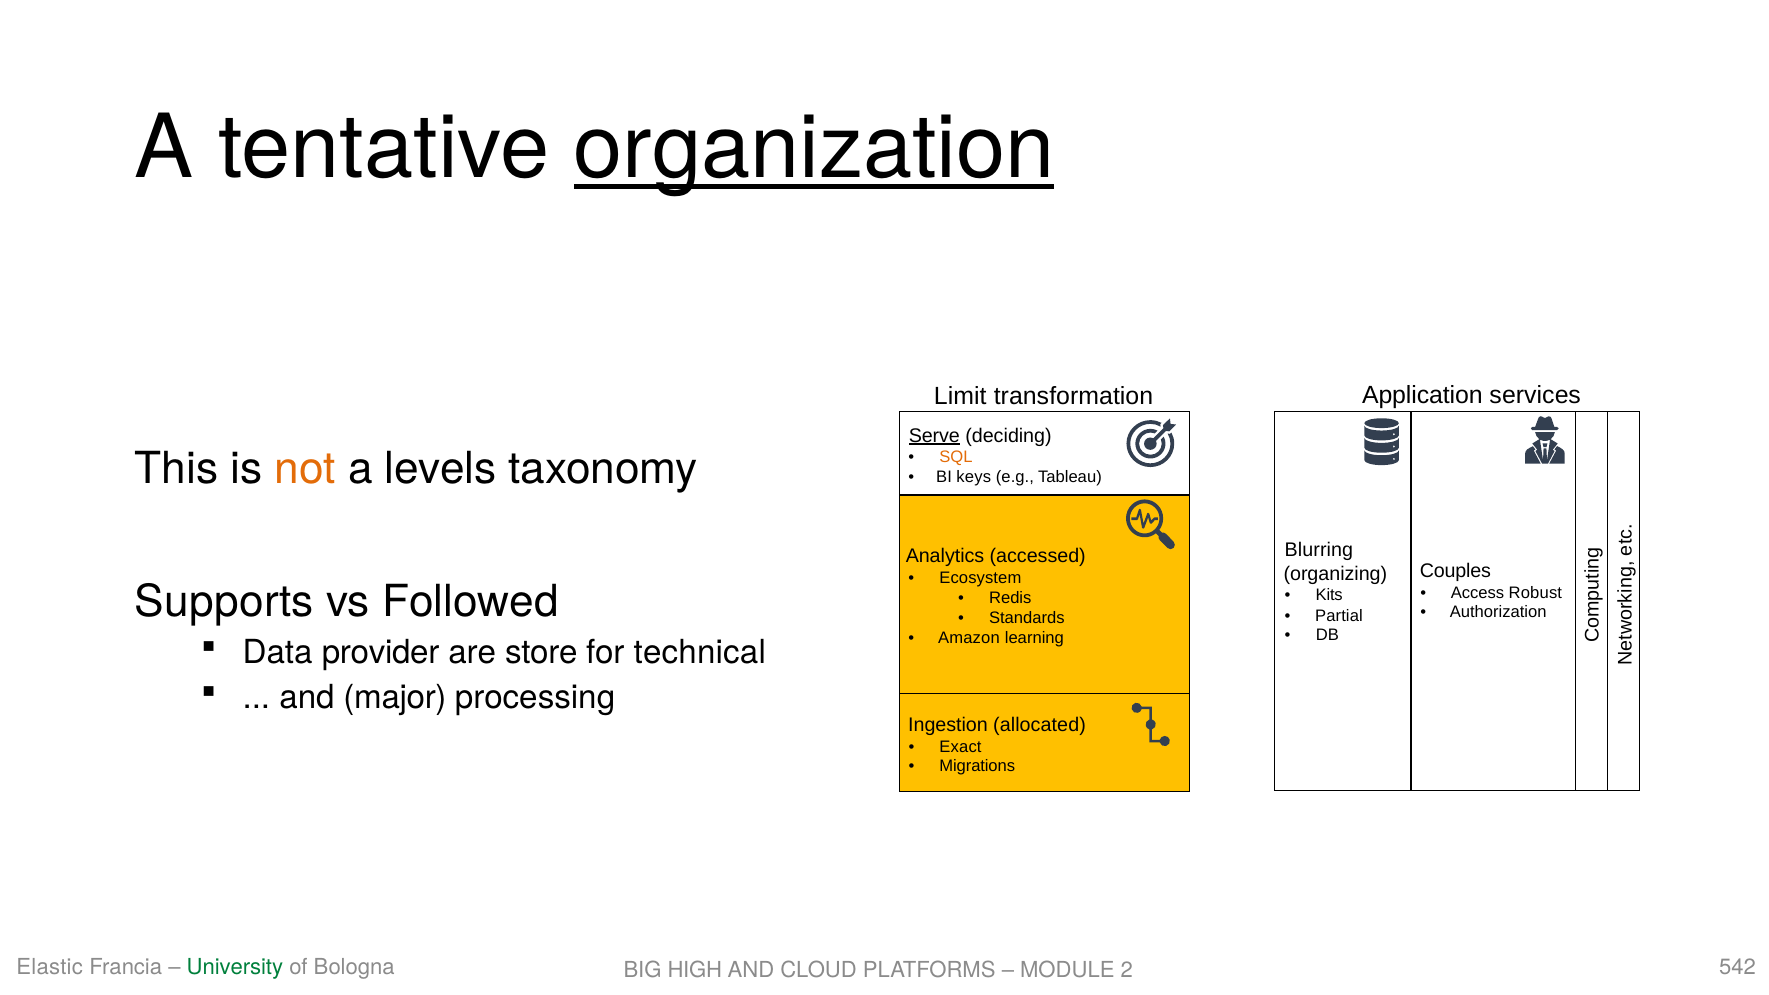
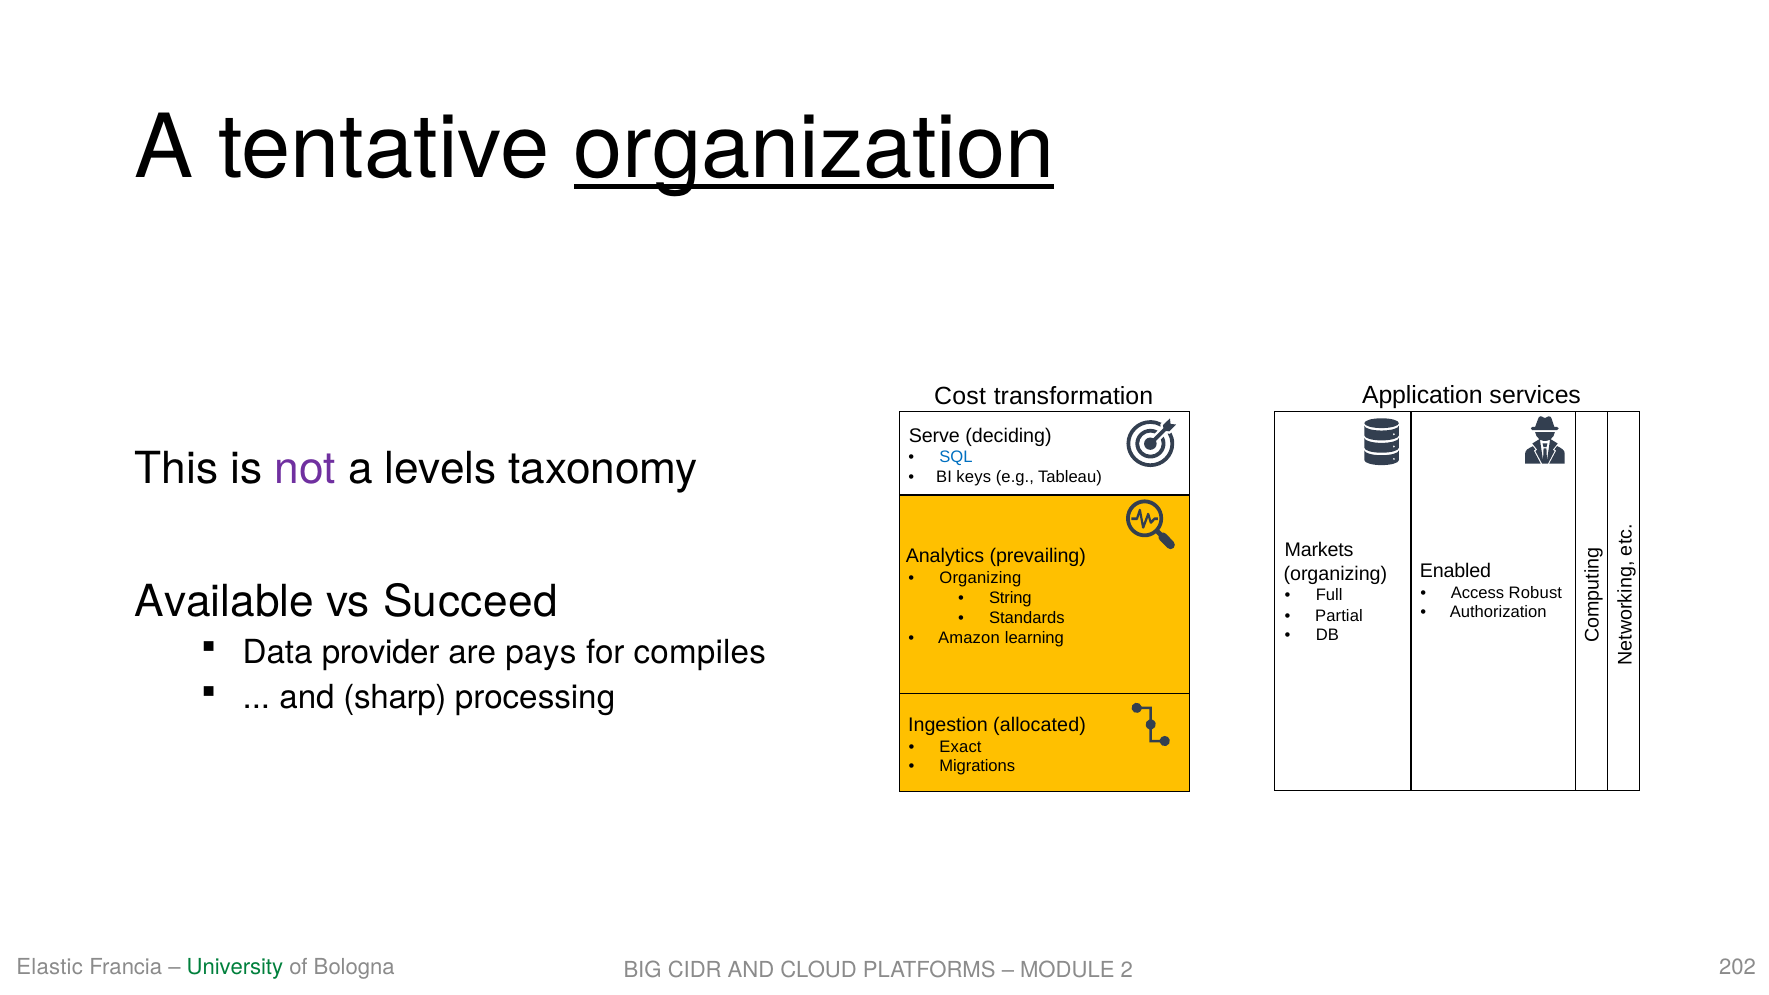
Limit: Limit -> Cost
Serve underline: present -> none
SQL colour: orange -> blue
not colour: orange -> purple
Blurring: Blurring -> Markets
accessed: accessed -> prevailing
Couples: Couples -> Enabled
Ecosystem at (980, 578): Ecosystem -> Organizing
Supports: Supports -> Available
Followed: Followed -> Succeed
Kits: Kits -> Full
Redis: Redis -> String
store: store -> pays
technical: technical -> compiles
major: major -> sharp
542: 542 -> 202
HIGH: HIGH -> CIDR
